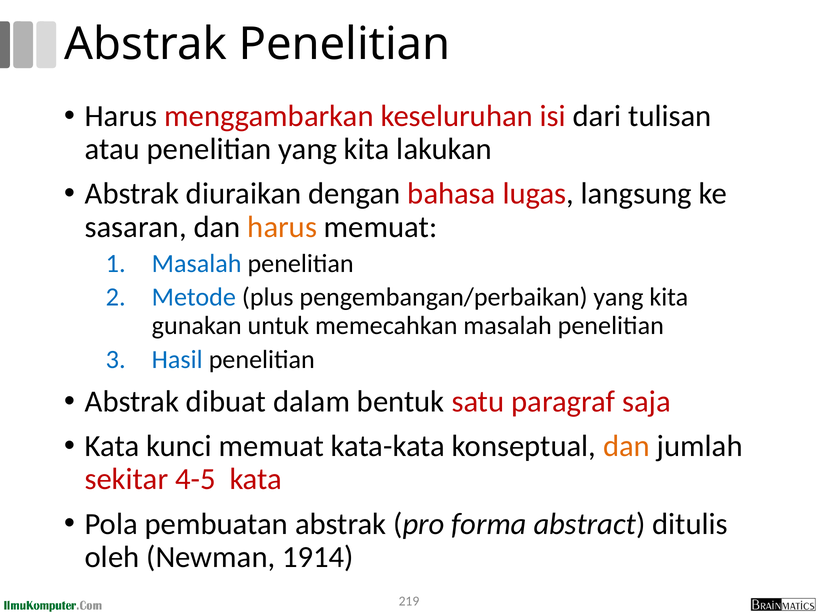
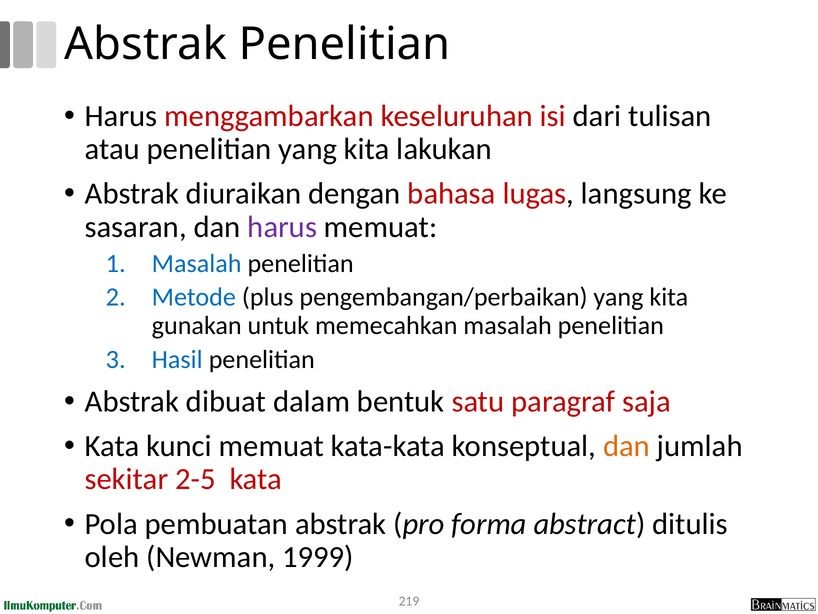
harus at (282, 227) colour: orange -> purple
4-5: 4-5 -> 2-5
1914: 1914 -> 1999
